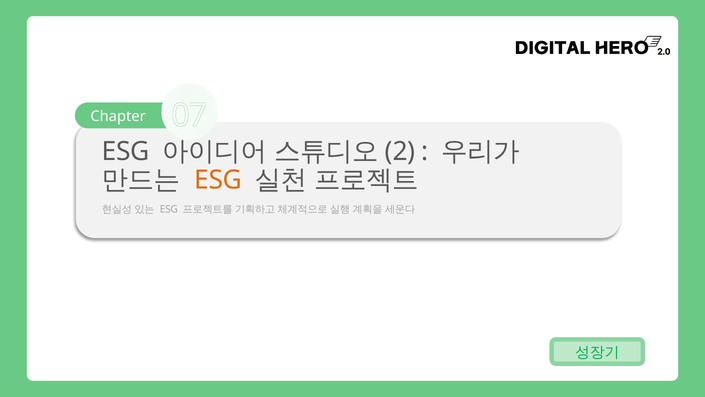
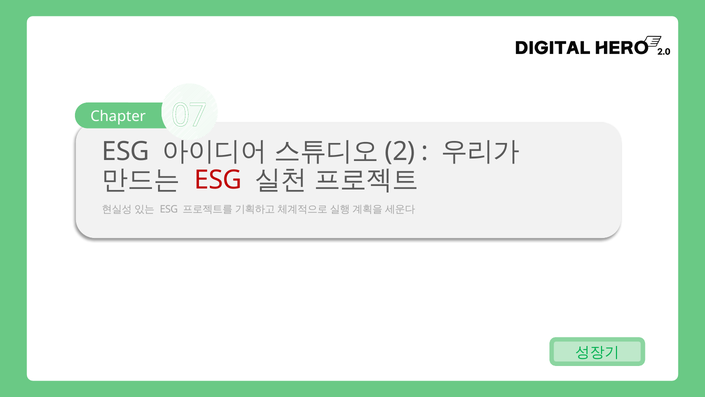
ESG at (218, 180) colour: orange -> red
